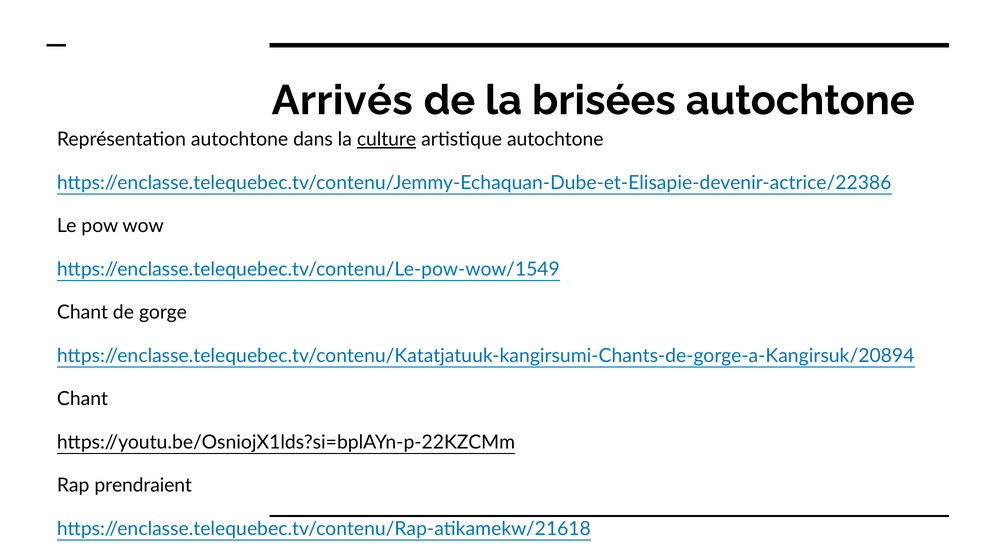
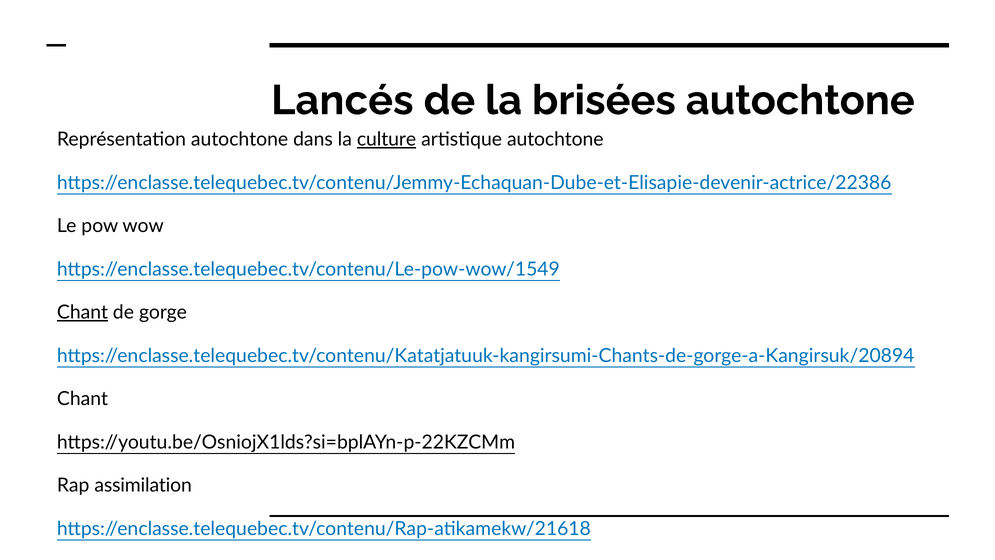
Arrivés: Arrivés -> Lancés
Chant at (83, 312) underline: none -> present
prendraient: prendraient -> assimilation
